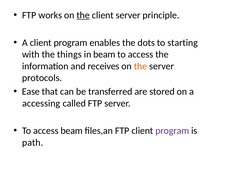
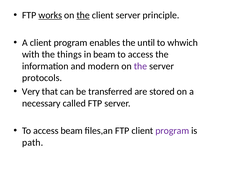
works underline: none -> present
dots: dots -> until
starting: starting -> whwich
receives: receives -> modern
the at (140, 66) colour: orange -> purple
Ease: Ease -> Very
accessing: accessing -> necessary
